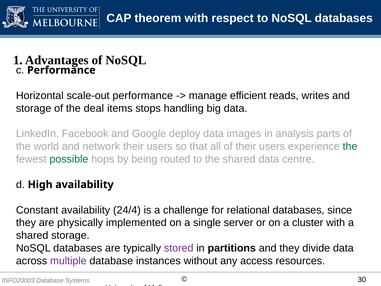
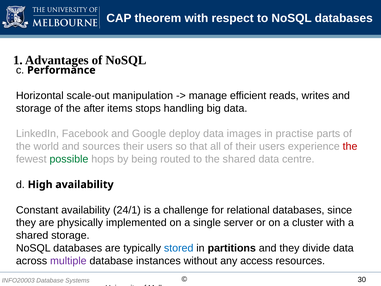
scale-out performance: performance -> manipulation
deal: deal -> after
analysis: analysis -> practise
network: network -> sources
the at (350, 146) colour: green -> red
24/4: 24/4 -> 24/1
stored colour: purple -> blue
